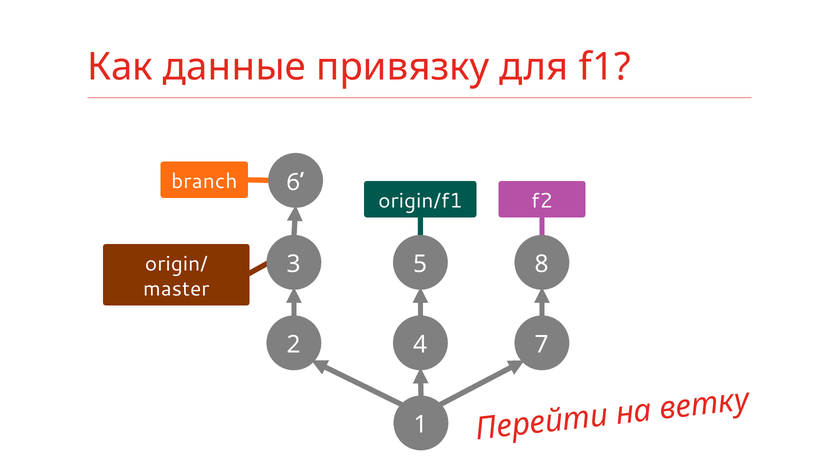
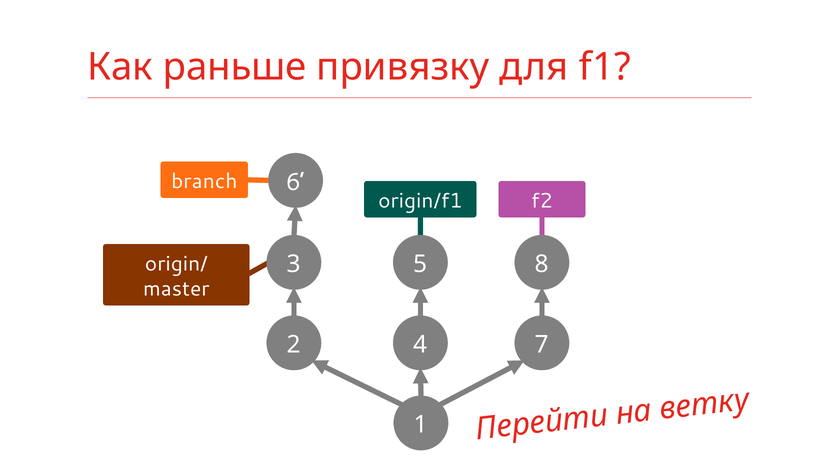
данные: данные -> раньше
